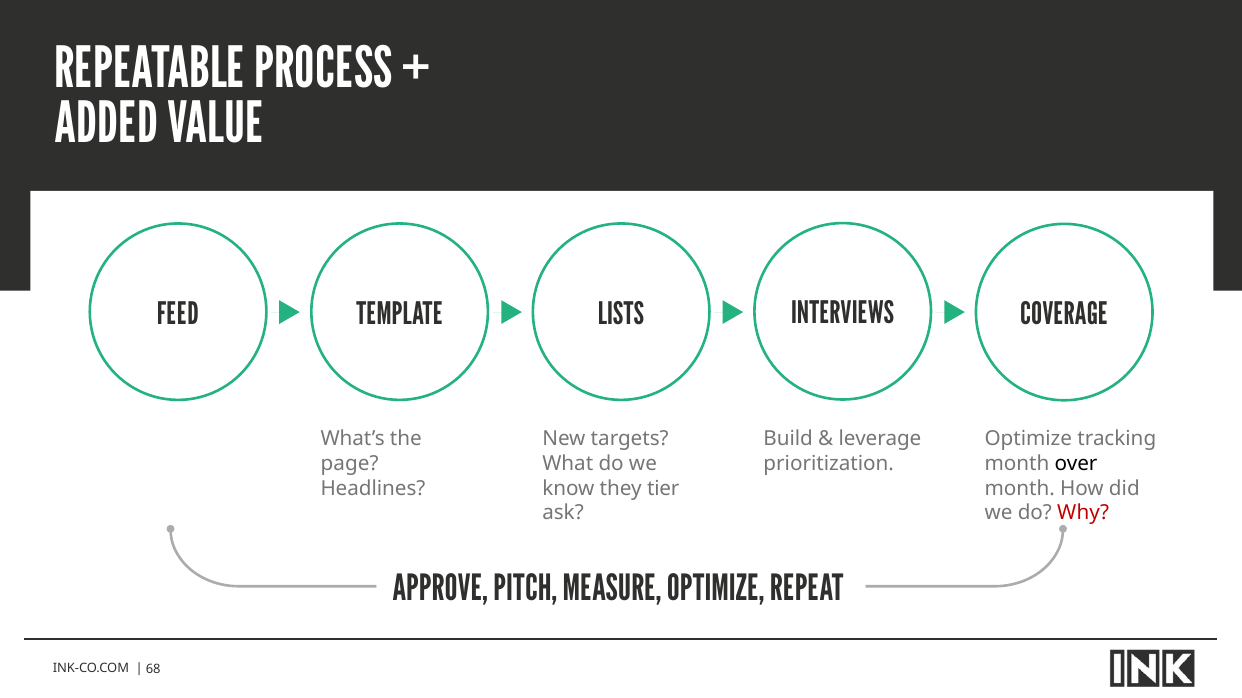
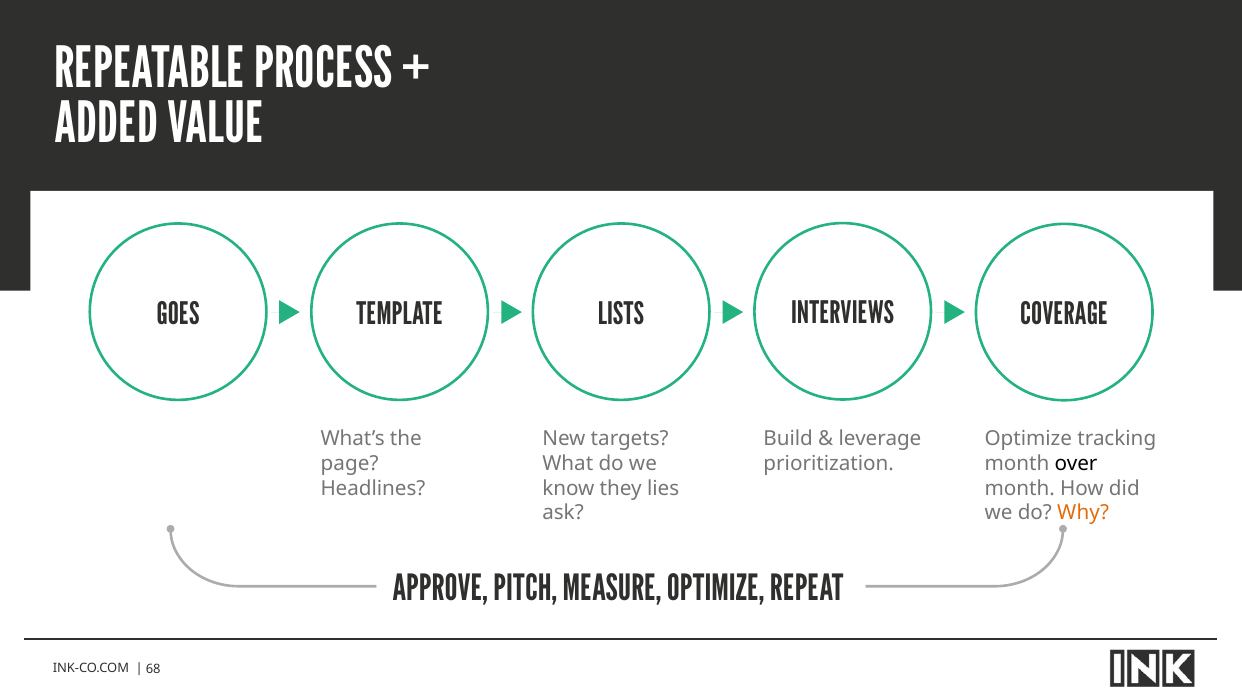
FEED: FEED -> GOES
tier: tier -> lies
Why colour: red -> orange
